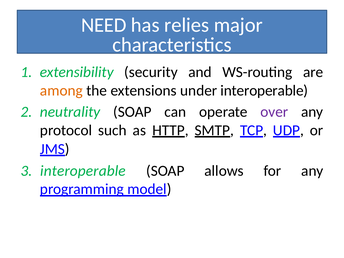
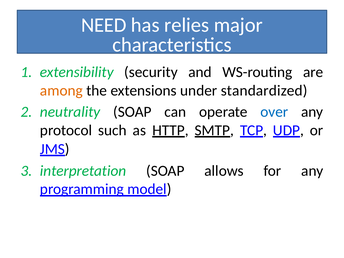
under interoperable: interoperable -> standardized
over colour: purple -> blue
interoperable at (83, 171): interoperable -> interpretation
